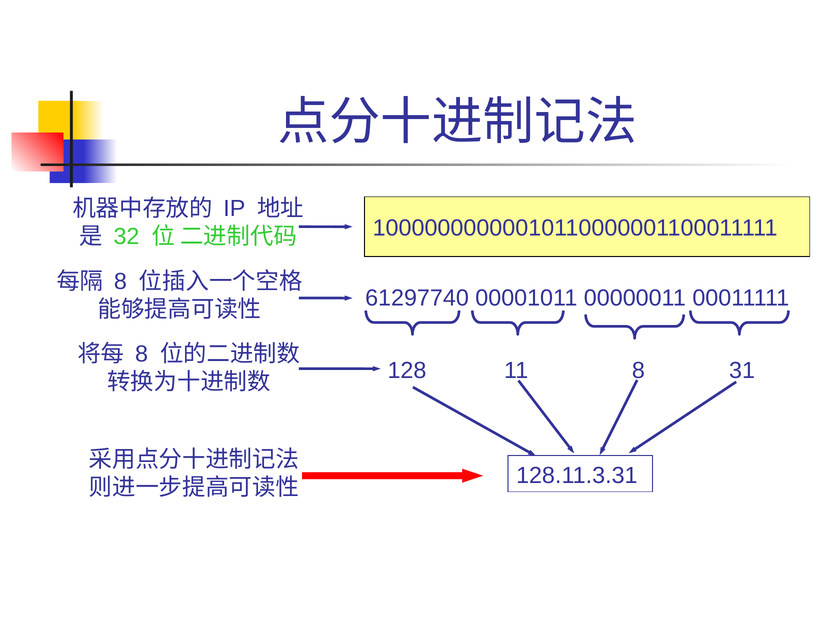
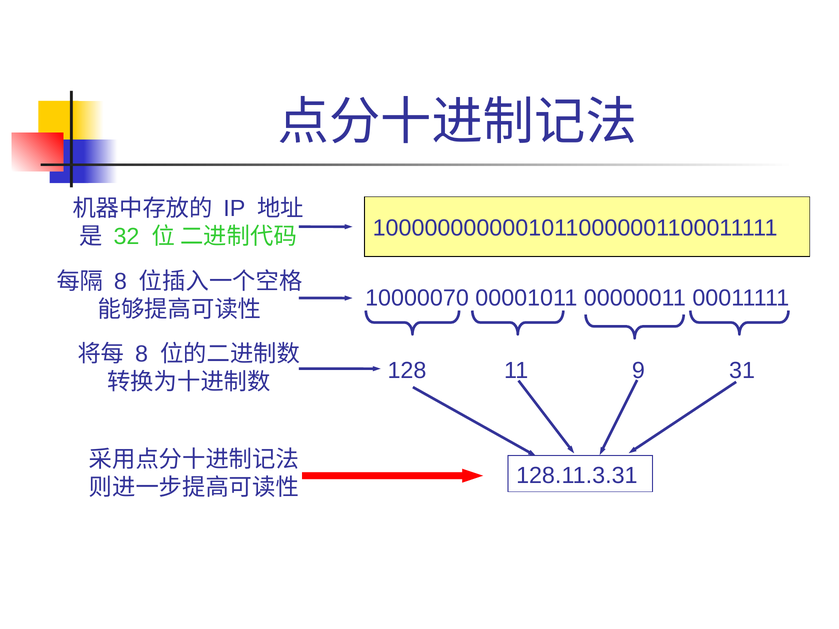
61297740: 61297740 -> 10000070
11 8: 8 -> 9
